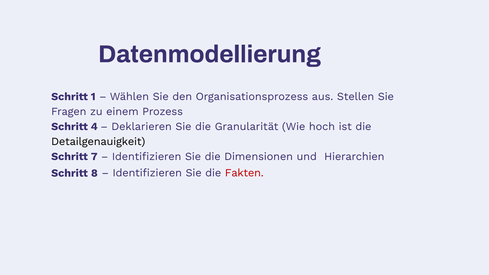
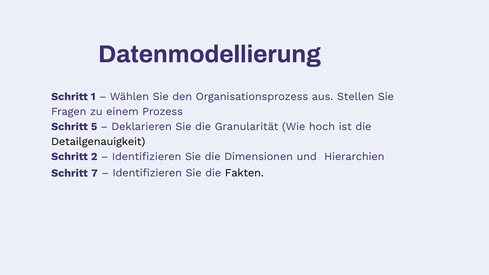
4: 4 -> 5
7: 7 -> 2
8: 8 -> 7
Fakten colour: red -> black
